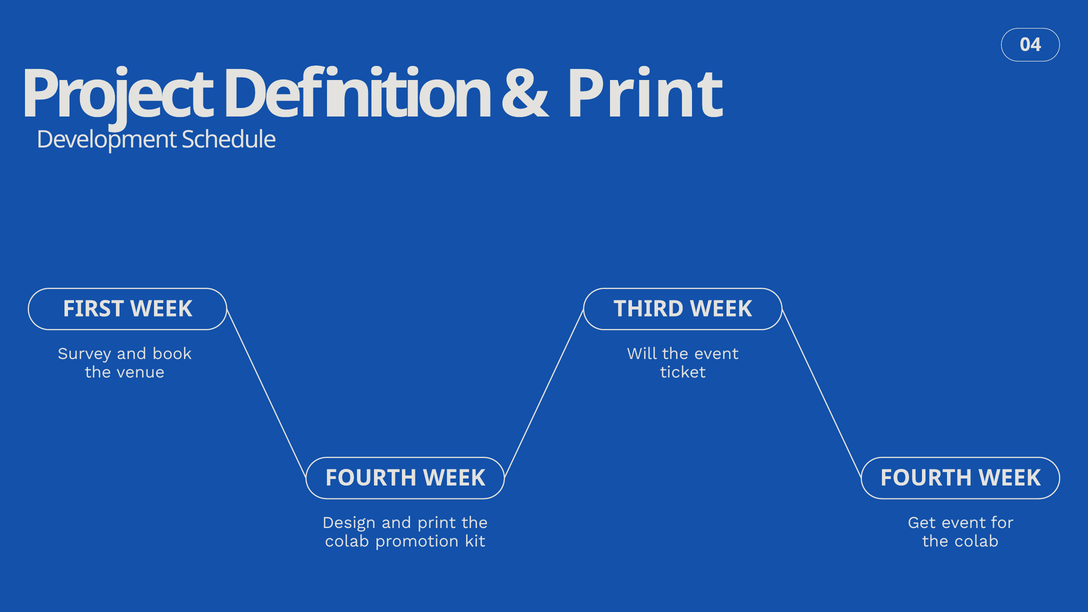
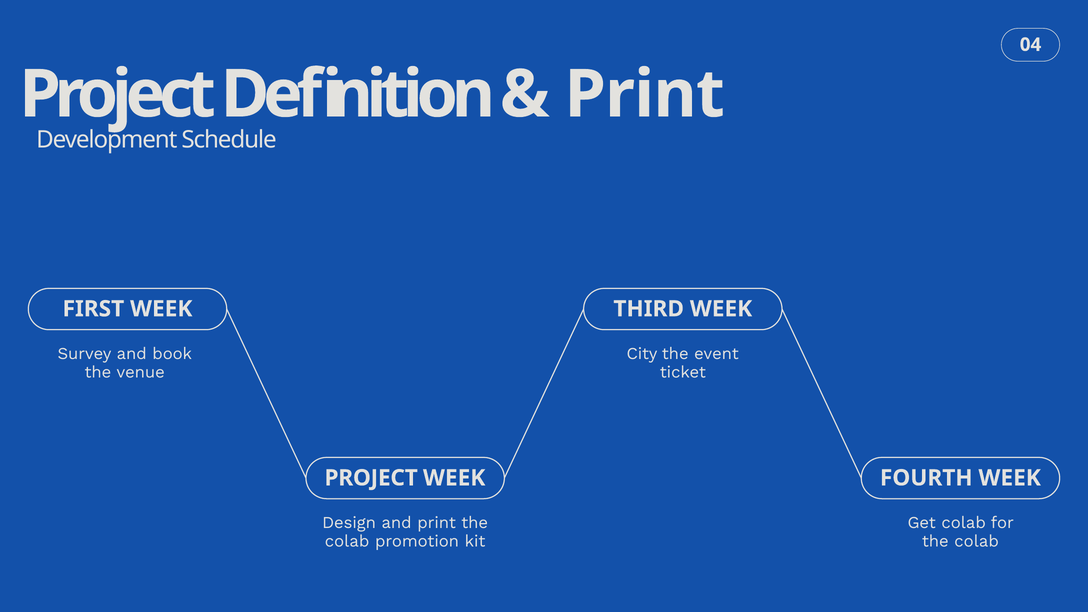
Will: Will -> City
FOURTH at (371, 478): FOURTH -> PROJECT
Get event: event -> colab
